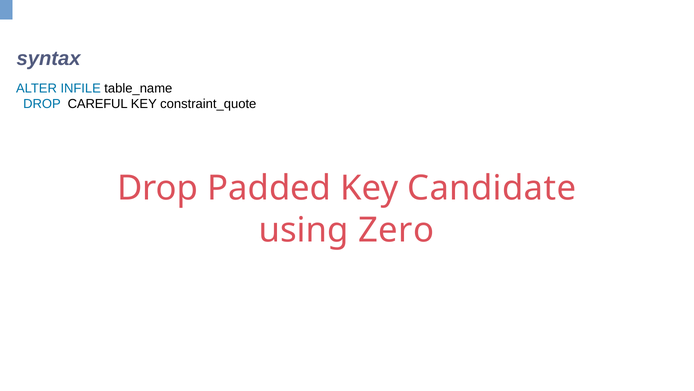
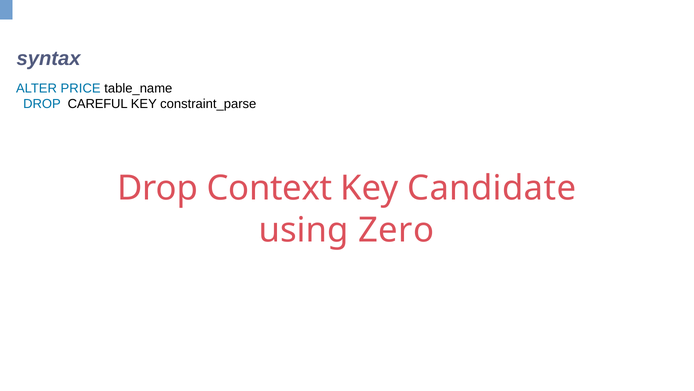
INFILE: INFILE -> PRICE
constraint_quote: constraint_quote -> constraint_parse
Padded: Padded -> Context
